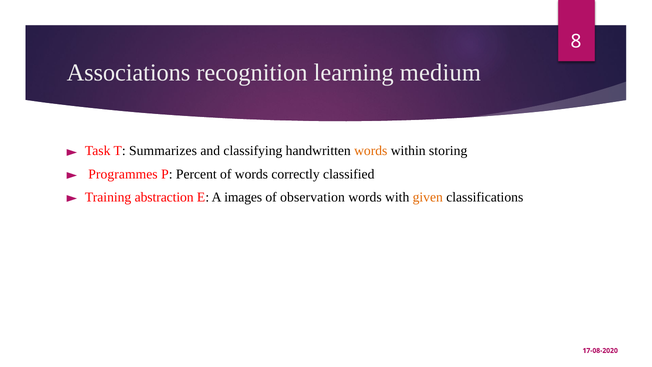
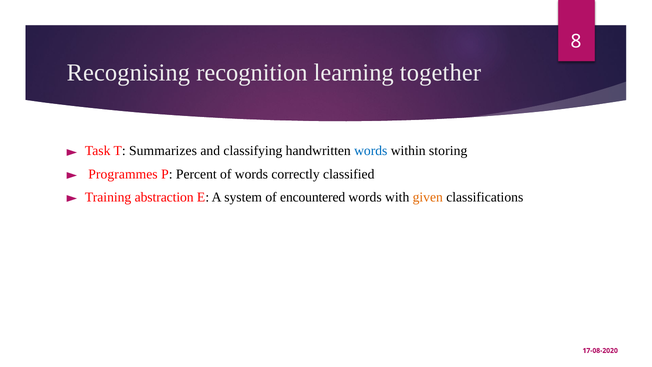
Associations: Associations -> Recognising
medium: medium -> together
words at (371, 151) colour: orange -> blue
images: images -> system
observation: observation -> encountered
